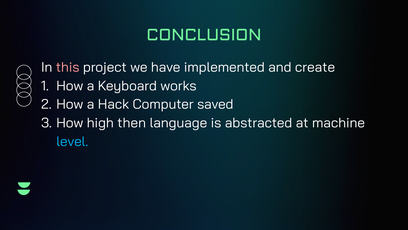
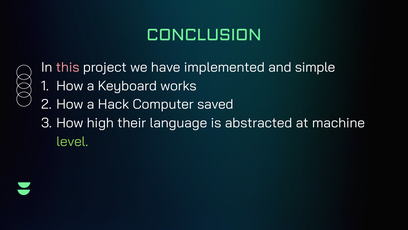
create: create -> simple
then: then -> their
level colour: light blue -> light green
